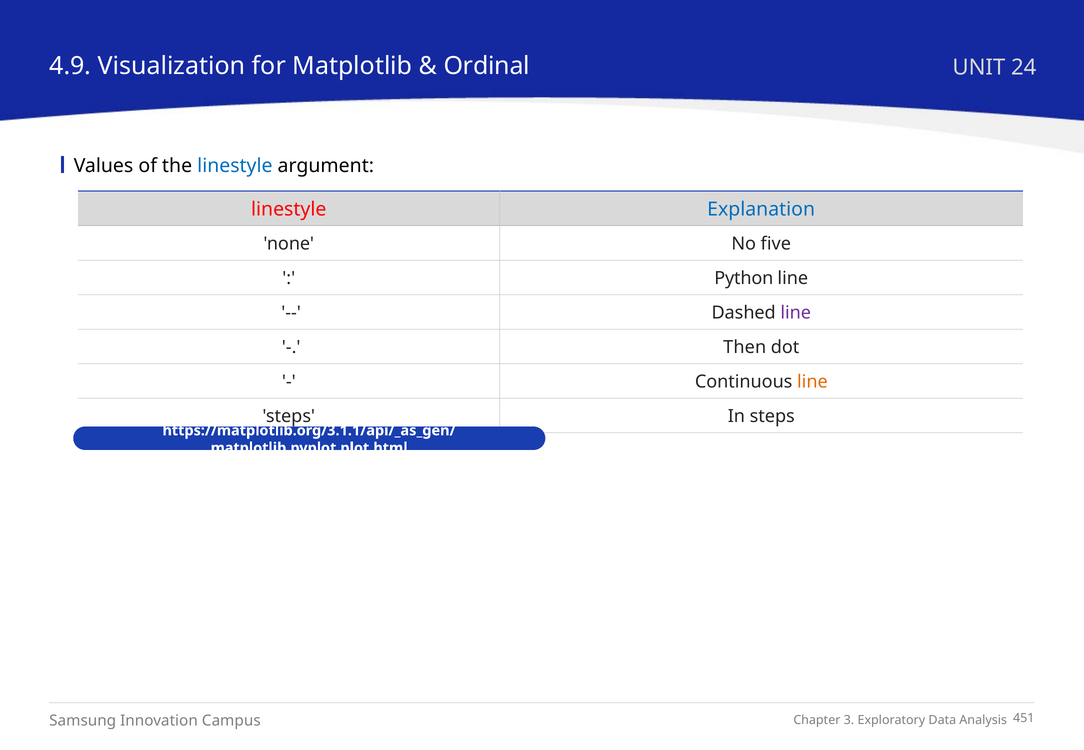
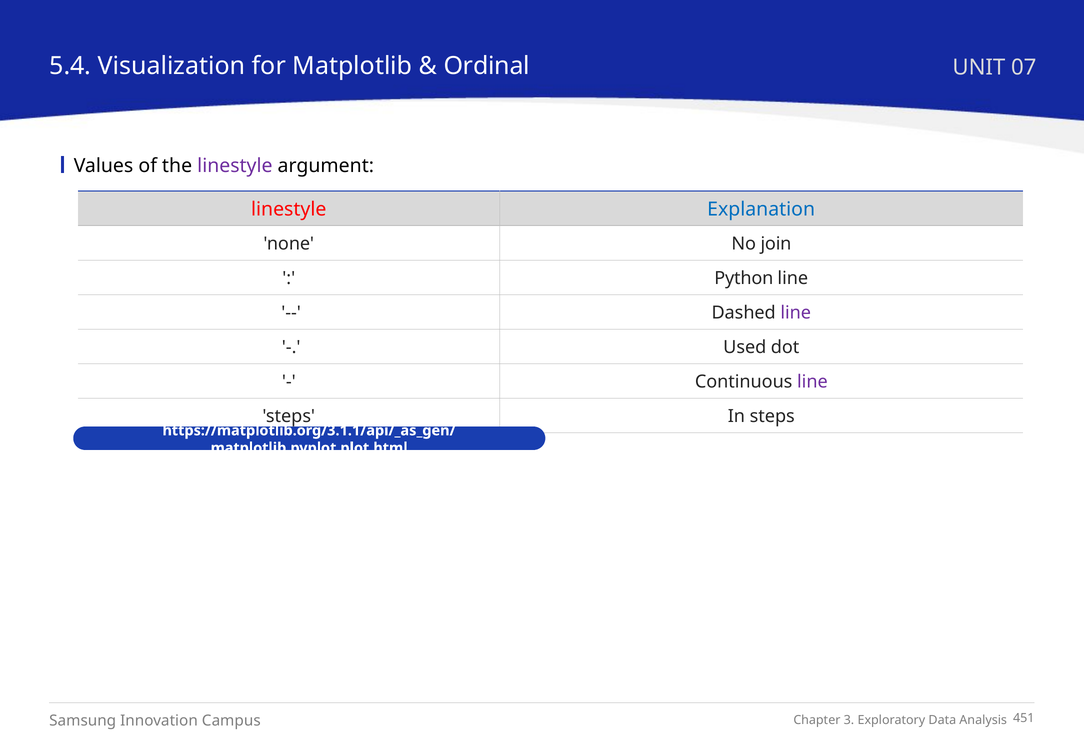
4.9: 4.9 -> 5.4
24: 24 -> 07
linestyle at (235, 166) colour: blue -> purple
five: five -> join
Then: Then -> Used
line at (812, 382) colour: orange -> purple
